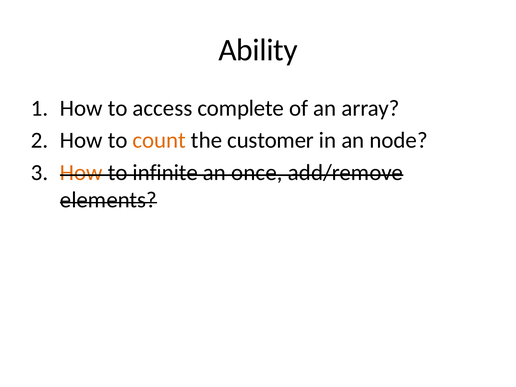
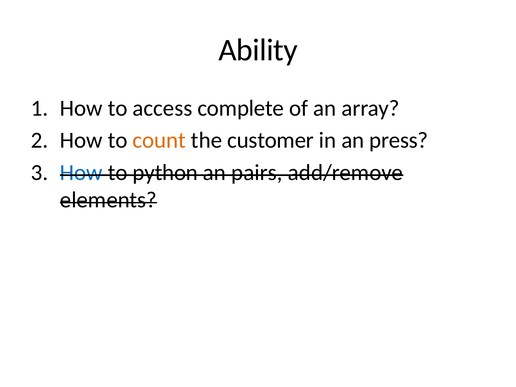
node: node -> press
How at (81, 173) colour: orange -> blue
infinite: infinite -> python
once: once -> pairs
